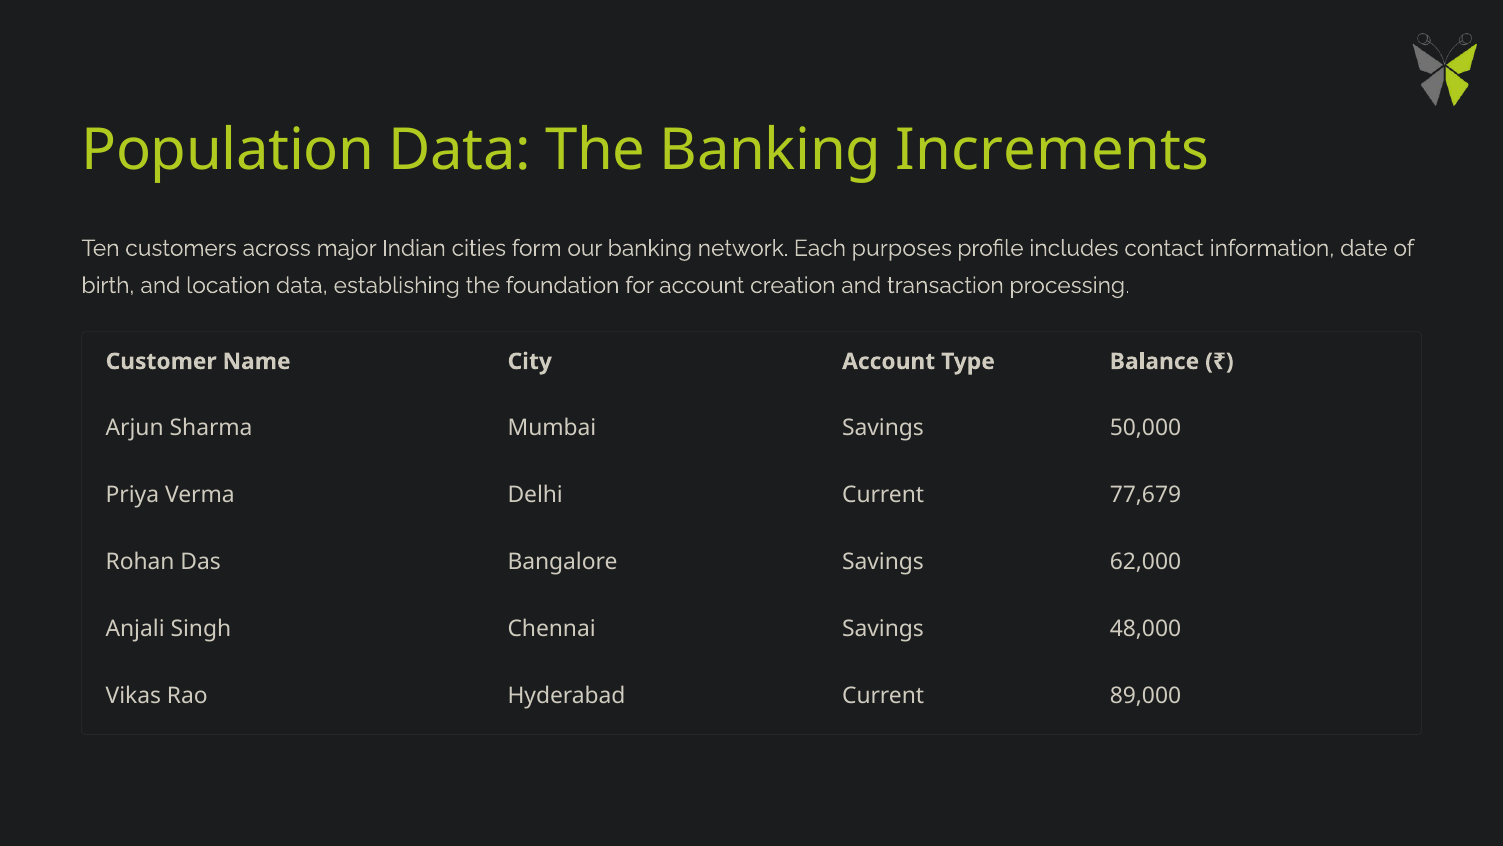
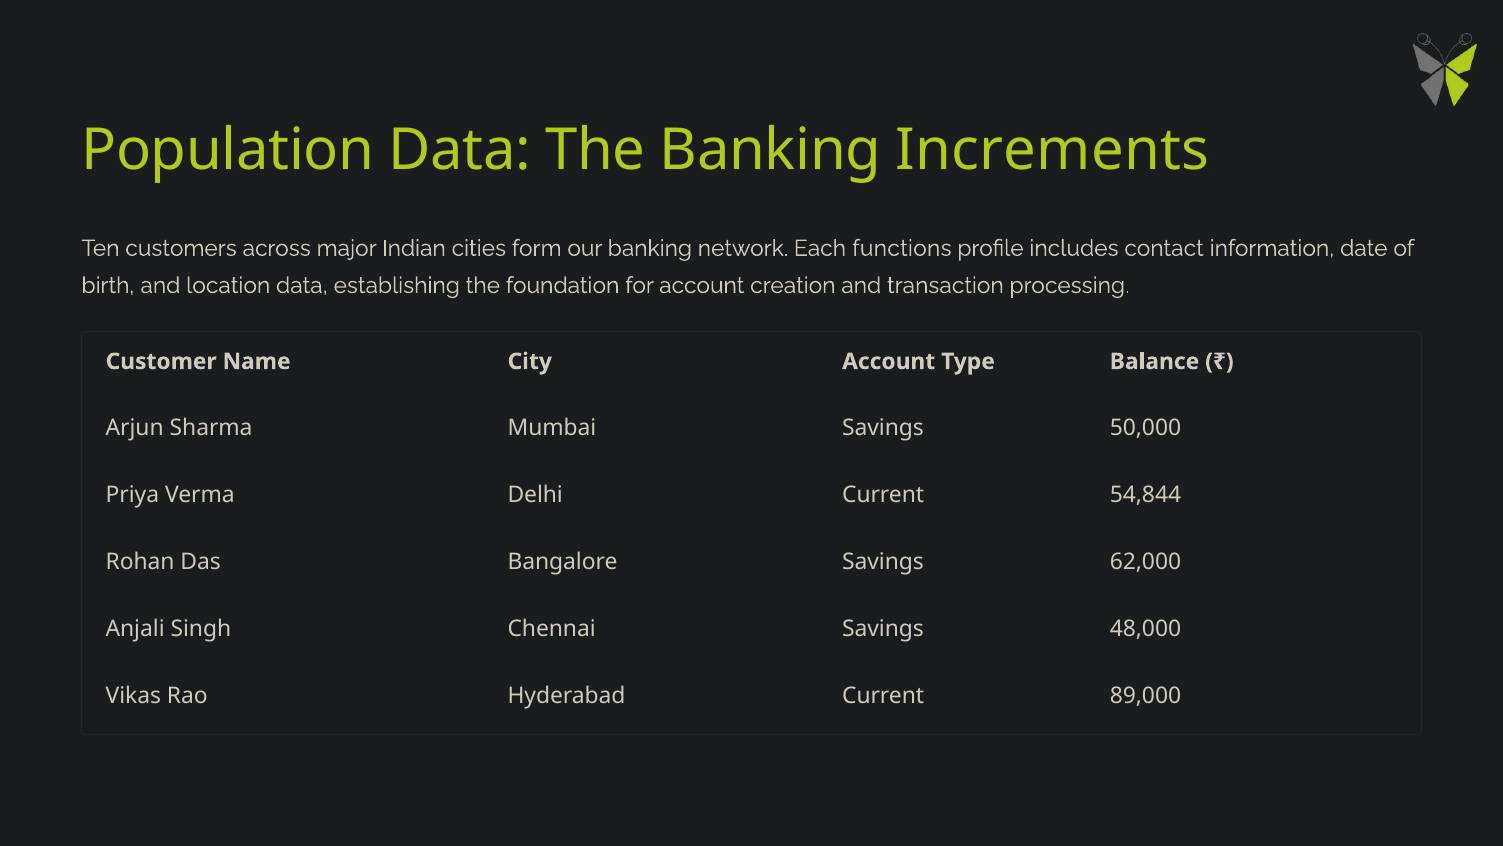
purposes: purposes -> functions
77,679: 77,679 -> 54,844
